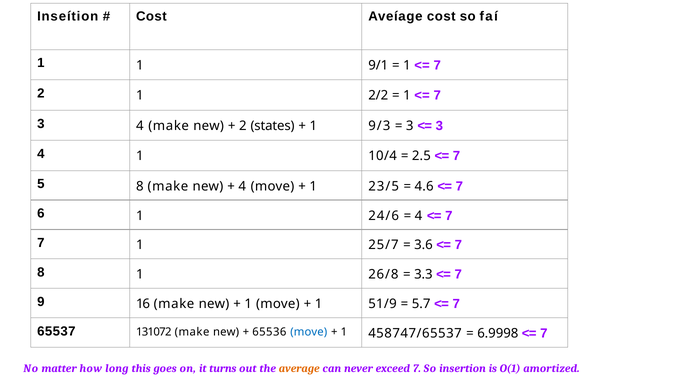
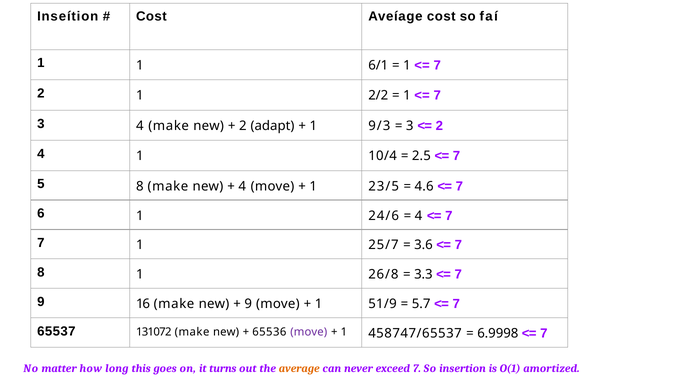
9/1: 9/1 -> 6/1
states: states -> adapt
3 at (439, 126): 3 -> 2
1 at (248, 304): 1 -> 9
move at (309, 332) colour: blue -> purple
